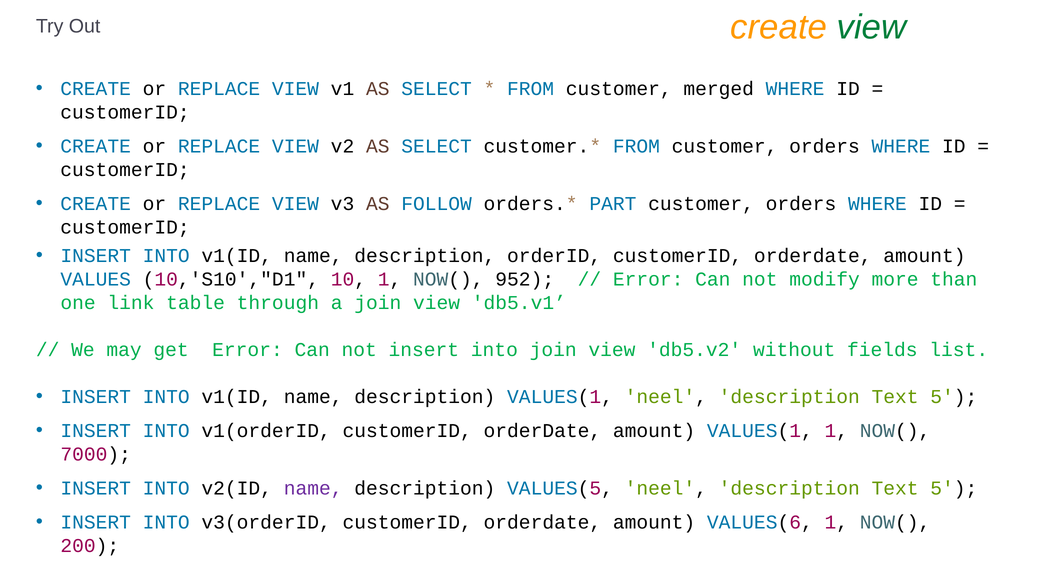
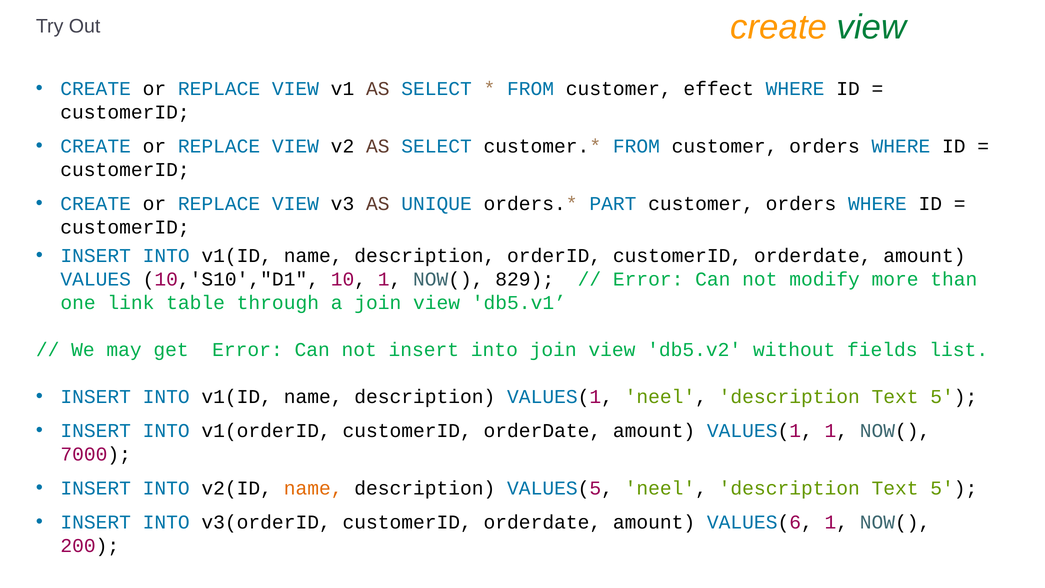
merged: merged -> effect
FOLLOW: FOLLOW -> UNIQUE
952: 952 -> 829
name at (313, 488) colour: purple -> orange
